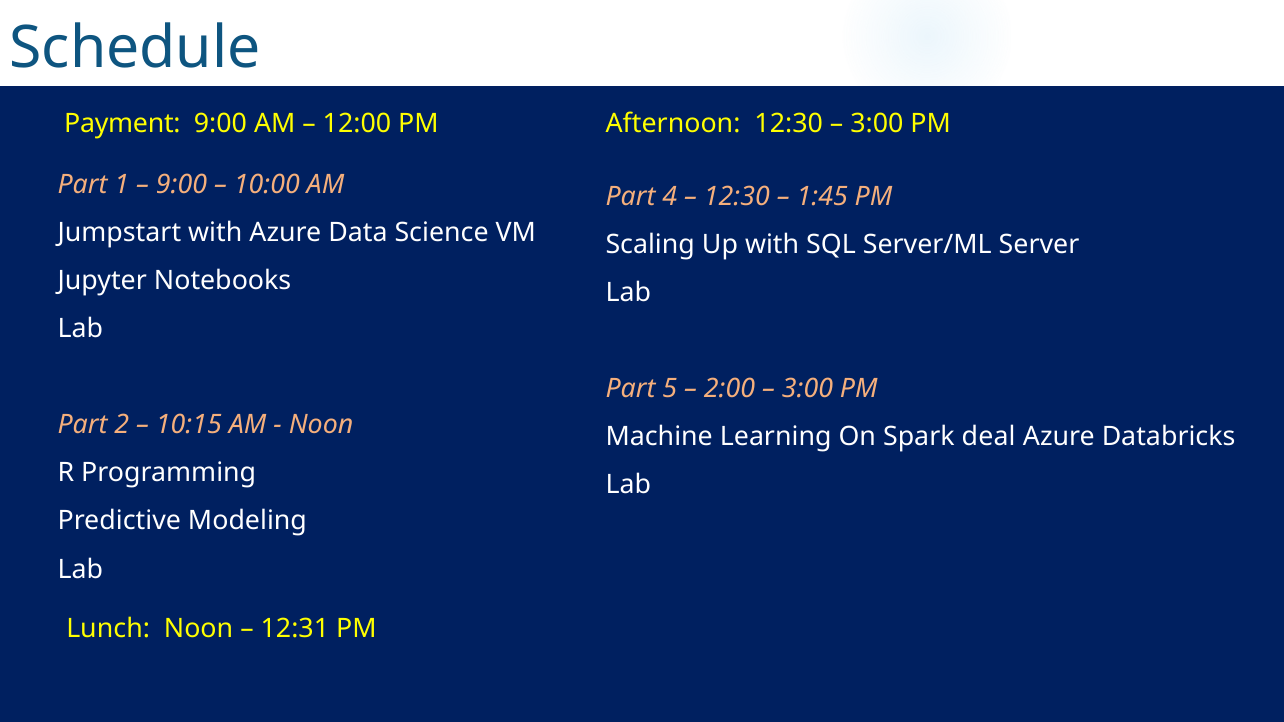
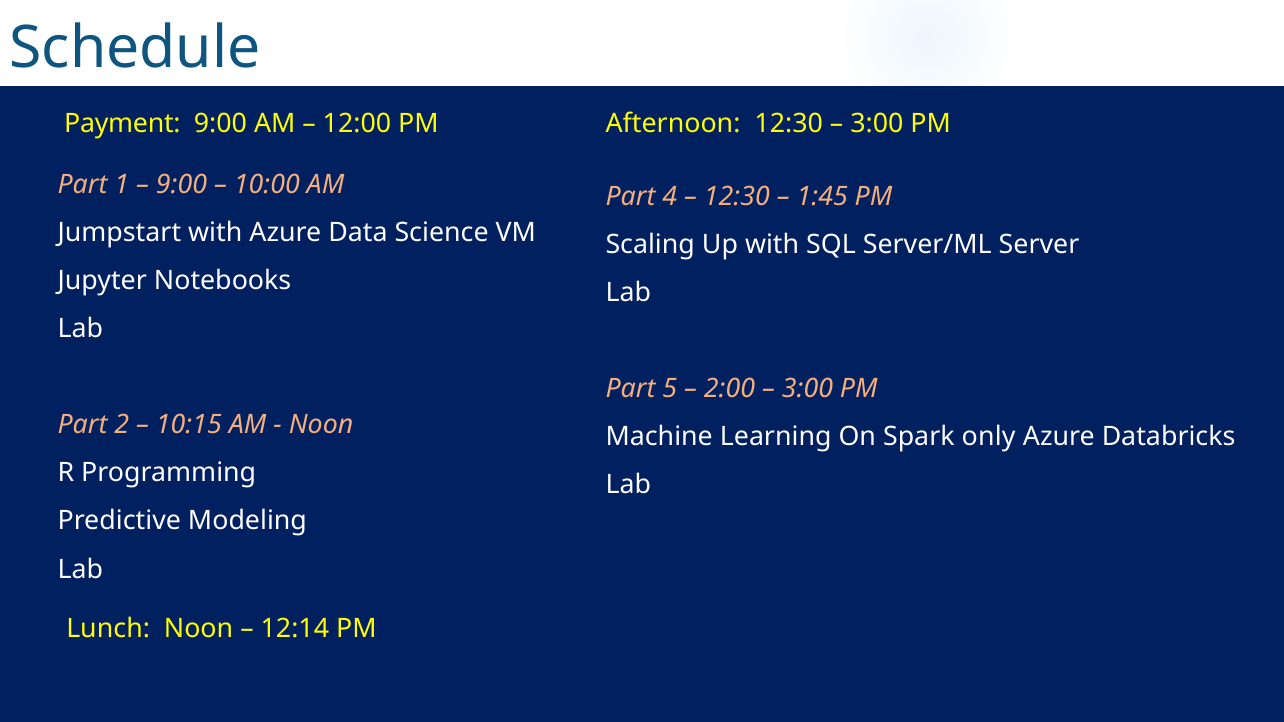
deal: deal -> only
12:31: 12:31 -> 12:14
